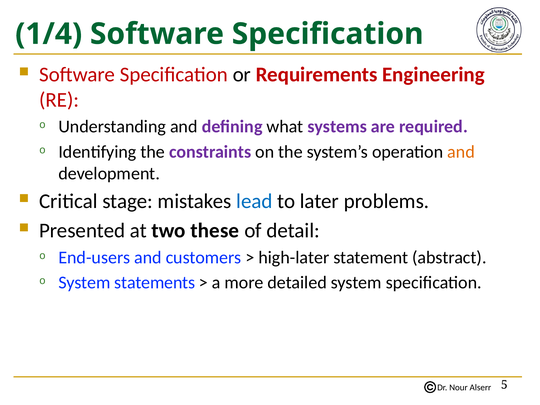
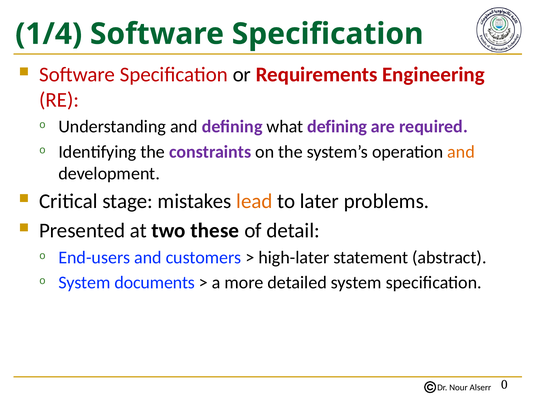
what systems: systems -> defining
lead colour: blue -> orange
statements: statements -> documents
5: 5 -> 0
